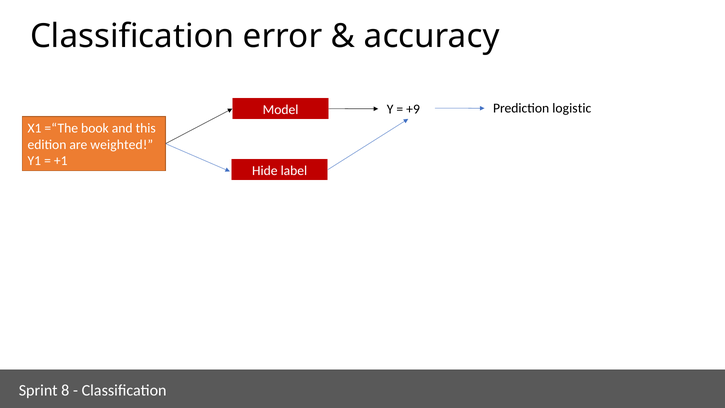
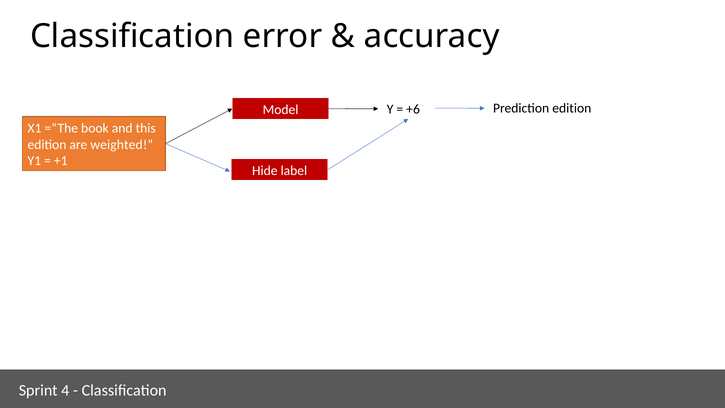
Prediction logistic: logistic -> edition
+9: +9 -> +6
8: 8 -> 4
